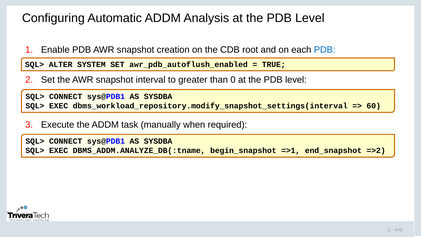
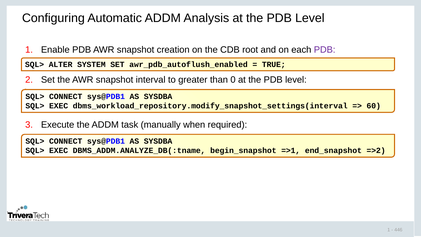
PDB at (325, 50) colour: blue -> purple
